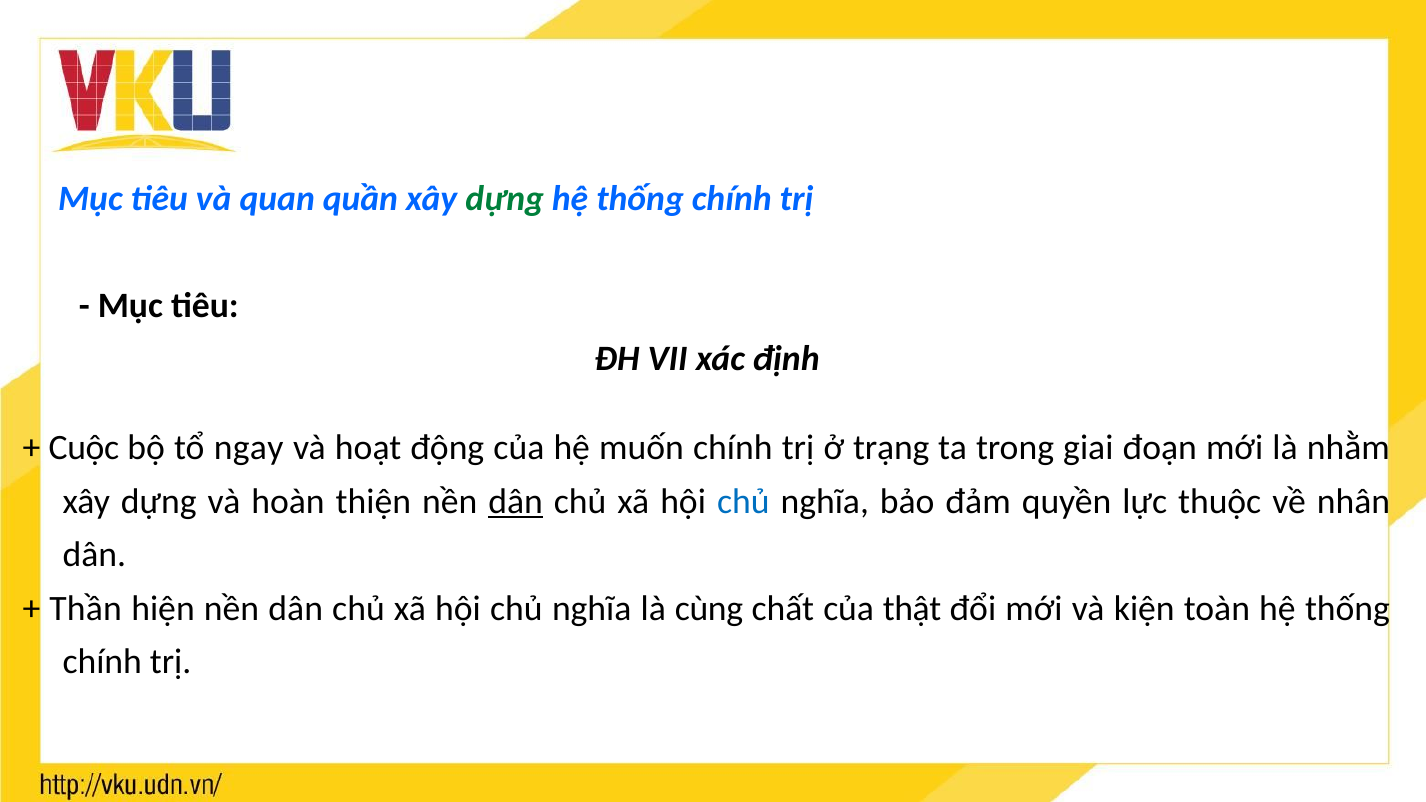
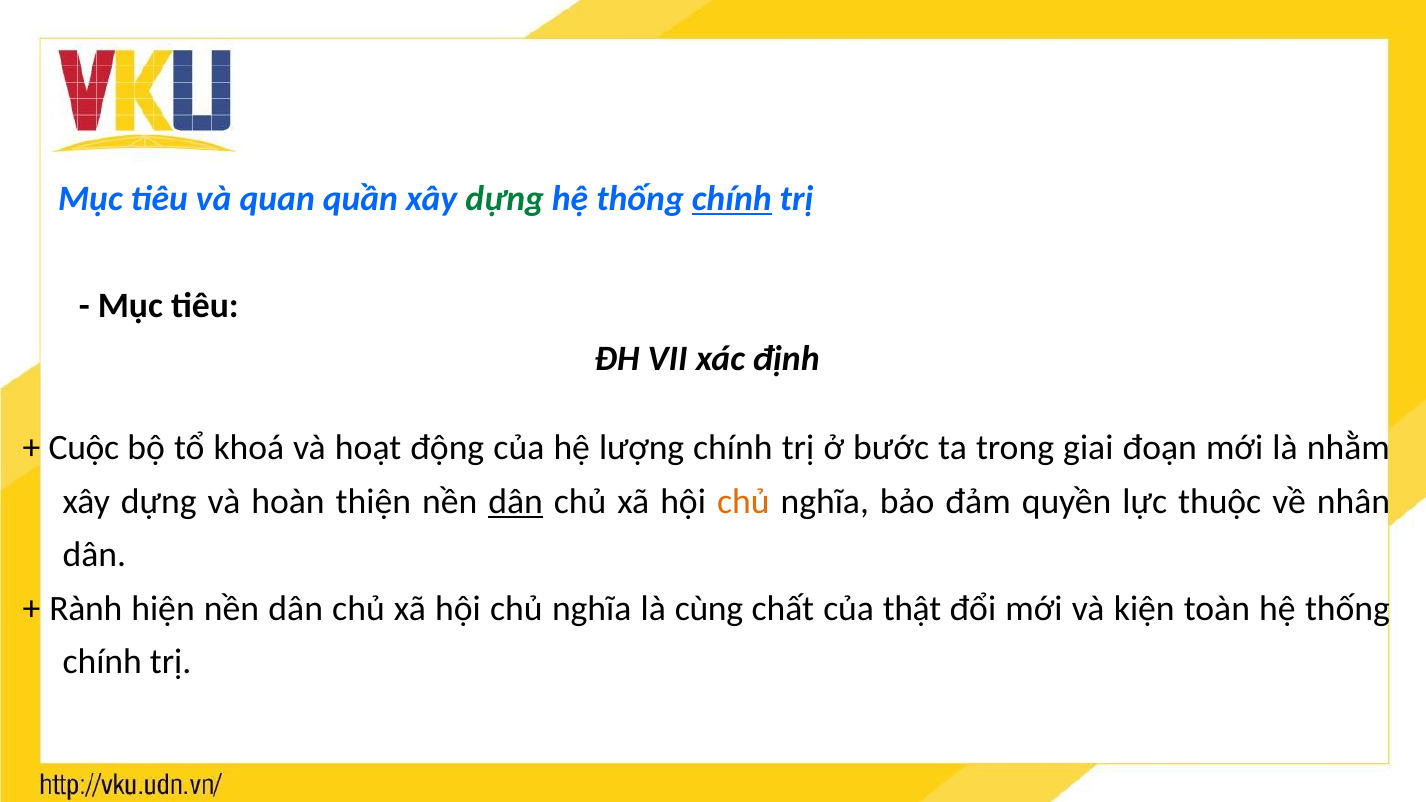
chính at (732, 199) underline: none -> present
ngay: ngay -> khoá
muốn: muốn -> lượng
trạng: trạng -> bước
chủ at (743, 501) colour: blue -> orange
Thần: Thần -> Rành
